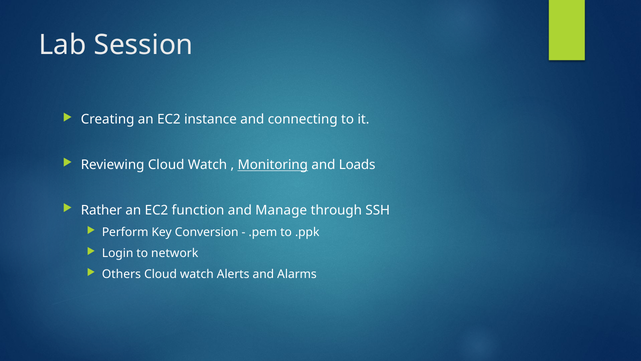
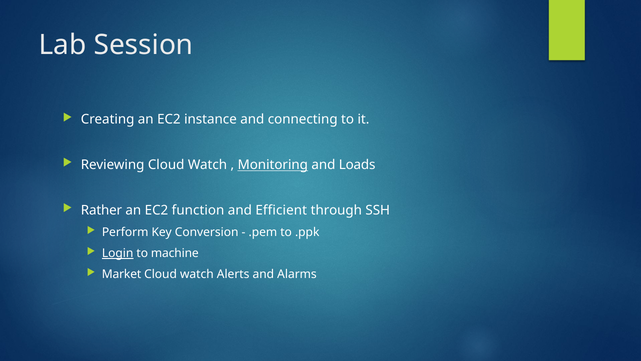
Manage: Manage -> Efficient
Login underline: none -> present
network: network -> machine
Others: Others -> Market
